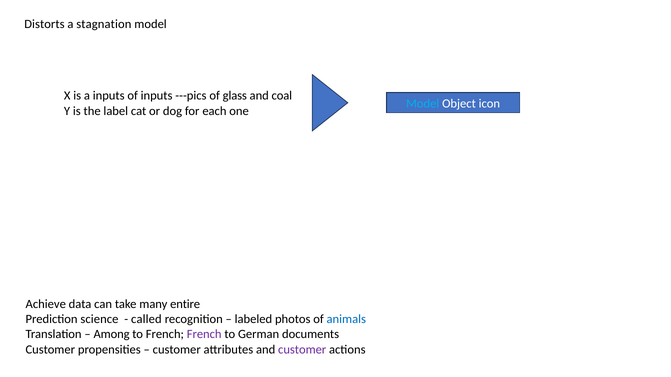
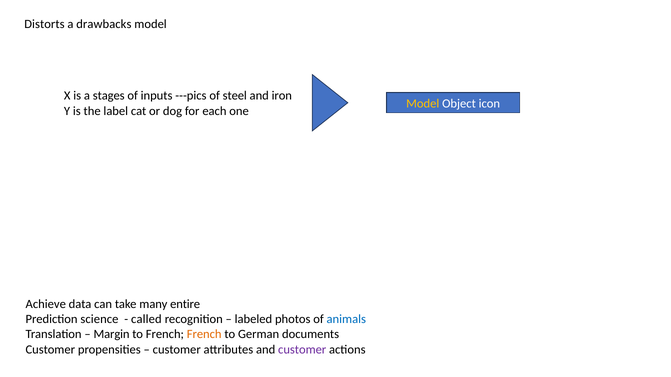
stagnation: stagnation -> drawbacks
a inputs: inputs -> stages
glass: glass -> steel
coal: coal -> iron
Model at (423, 104) colour: light blue -> yellow
Among: Among -> Margin
French at (204, 335) colour: purple -> orange
